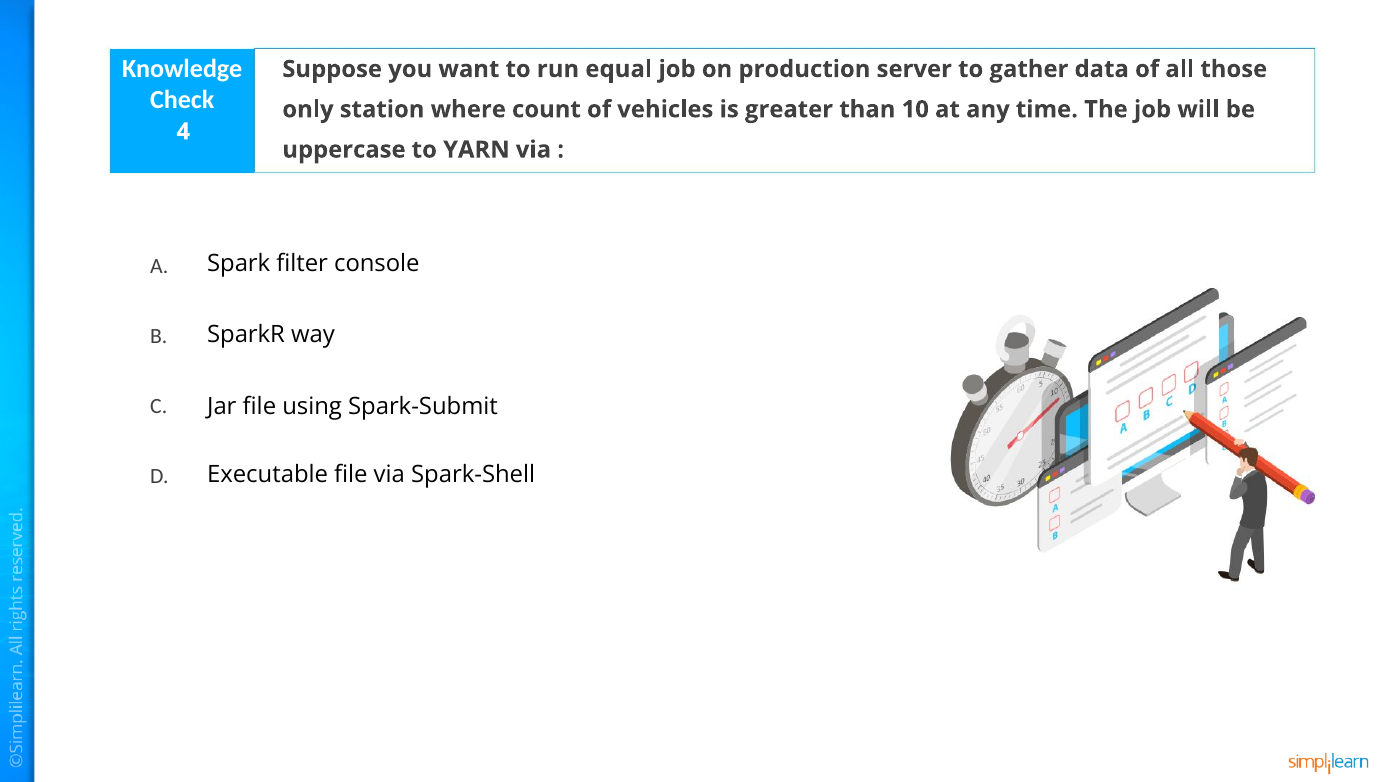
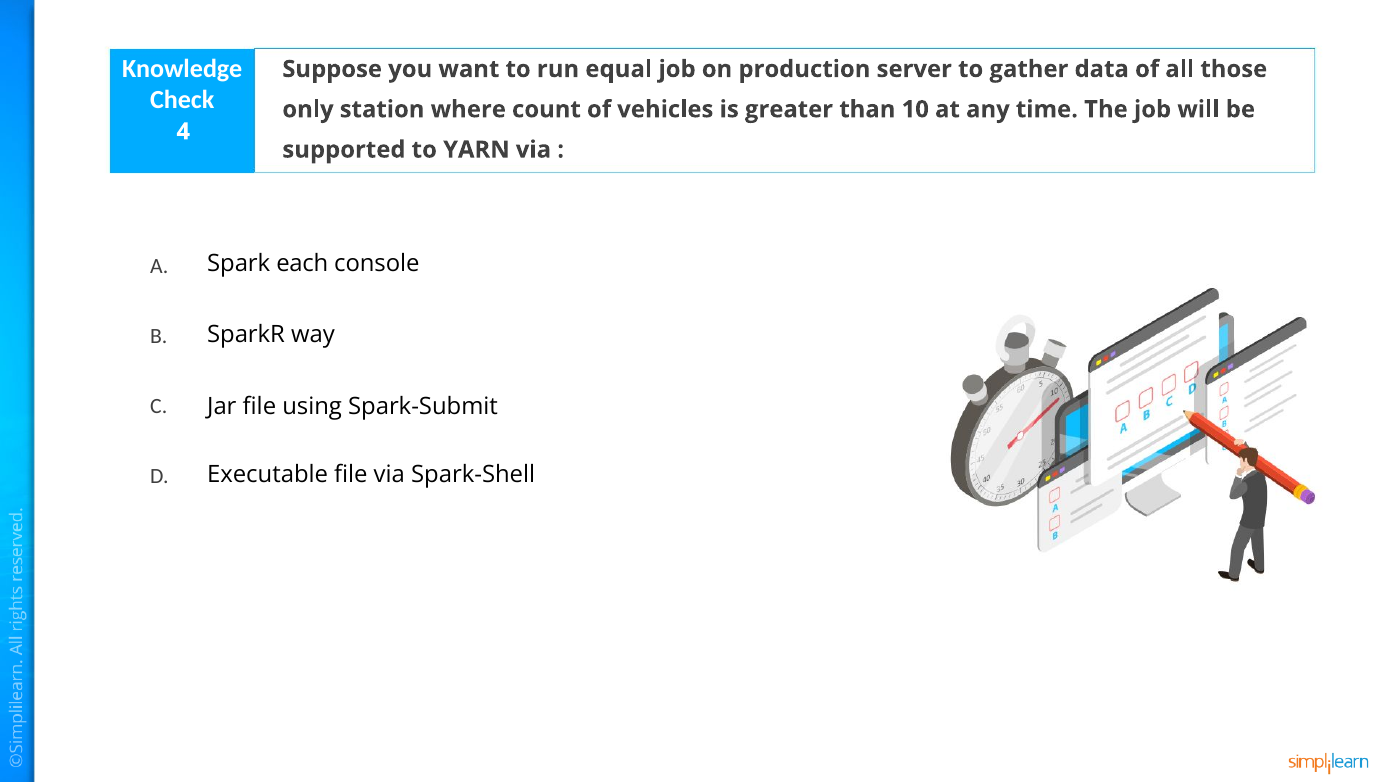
uppercase: uppercase -> supported
filter: filter -> each
